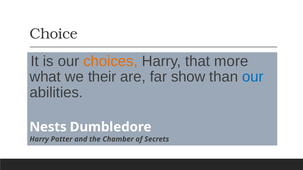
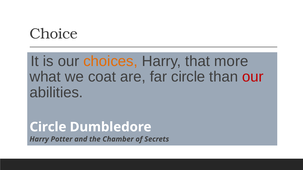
their: their -> coat
far show: show -> circle
our at (253, 77) colour: blue -> red
Nests at (48, 127): Nests -> Circle
